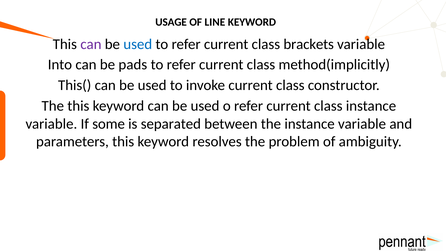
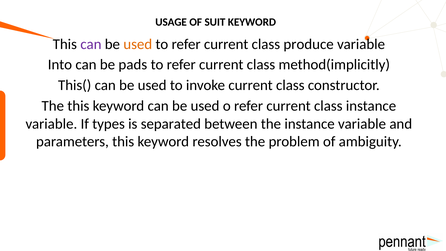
LINE: LINE -> SUIT
used at (138, 44) colour: blue -> orange
brackets: brackets -> produce
some: some -> types
